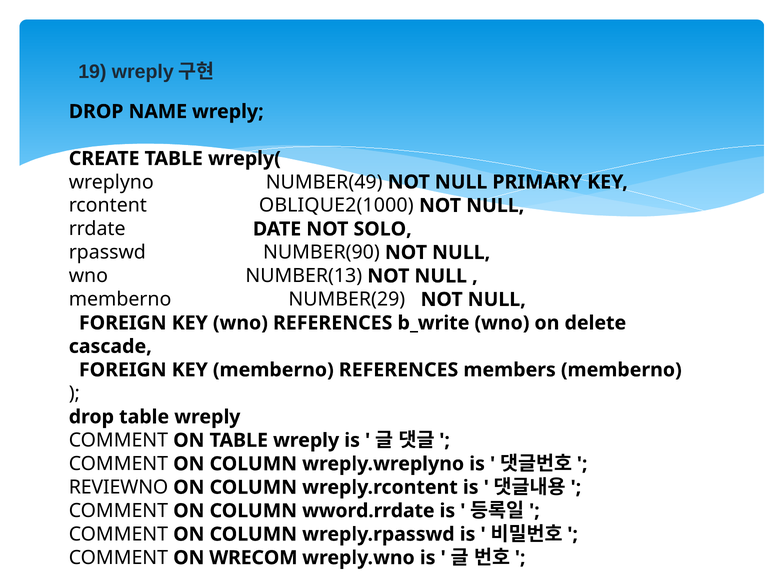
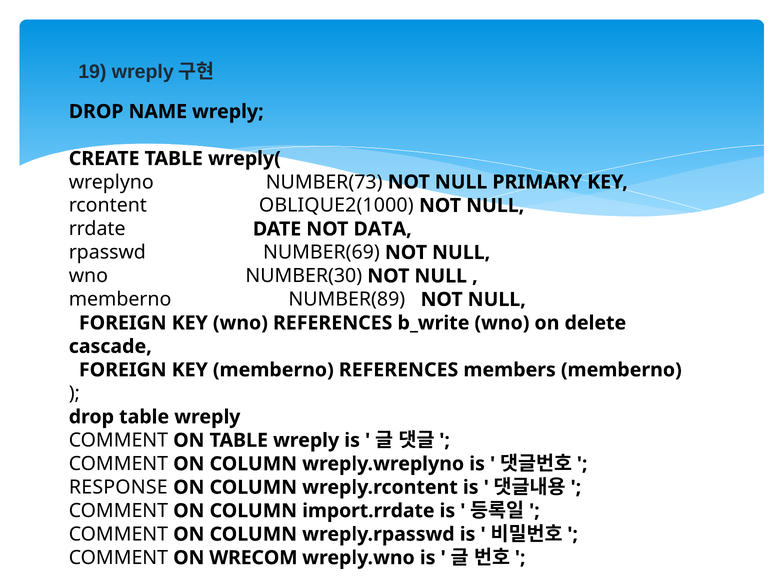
NUMBER(49: NUMBER(49 -> NUMBER(73
SOLO: SOLO -> DATA
NUMBER(90: NUMBER(90 -> NUMBER(69
NUMBER(13: NUMBER(13 -> NUMBER(30
NUMBER(29: NUMBER(29 -> NUMBER(89
REVIEWNO: REVIEWNO -> RESPONSE
wword.rrdate: wword.rrdate -> import.rrdate
